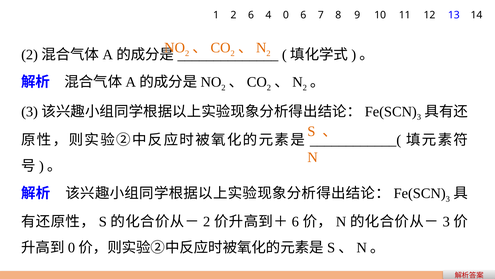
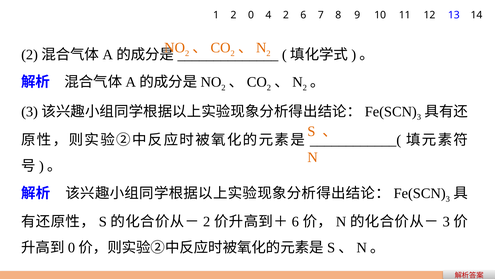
2 6: 6 -> 0
4 0: 0 -> 2
